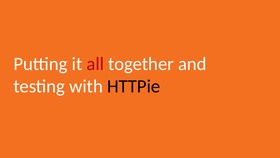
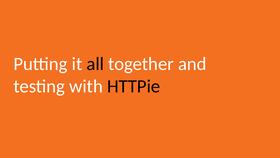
all colour: red -> black
